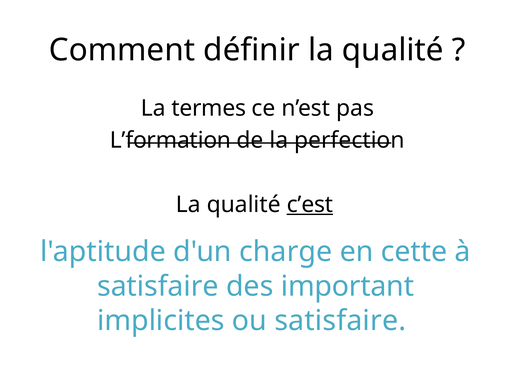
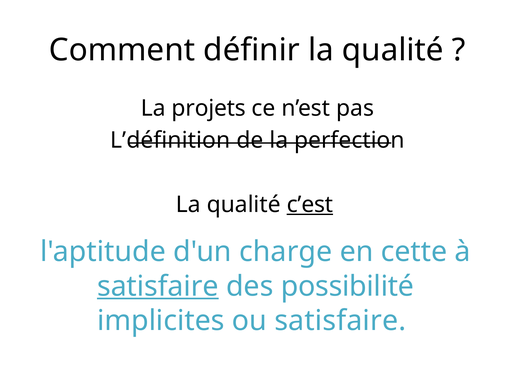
termes: termes -> projets
L’formation: L’formation -> L’définition
satisfaire at (158, 286) underline: none -> present
important: important -> possibilité
